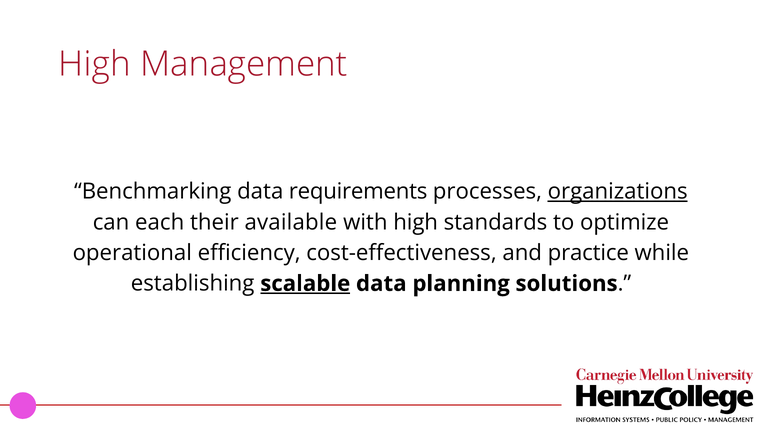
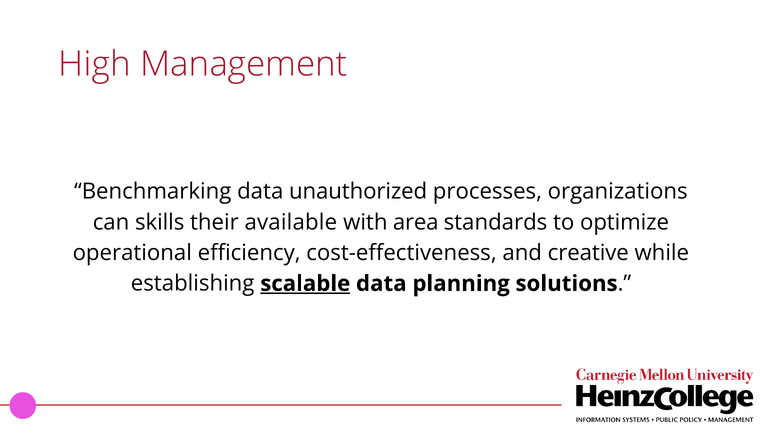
requirements: requirements -> unauthorized
organizations underline: present -> none
each: each -> skills
with high: high -> area
practice: practice -> creative
